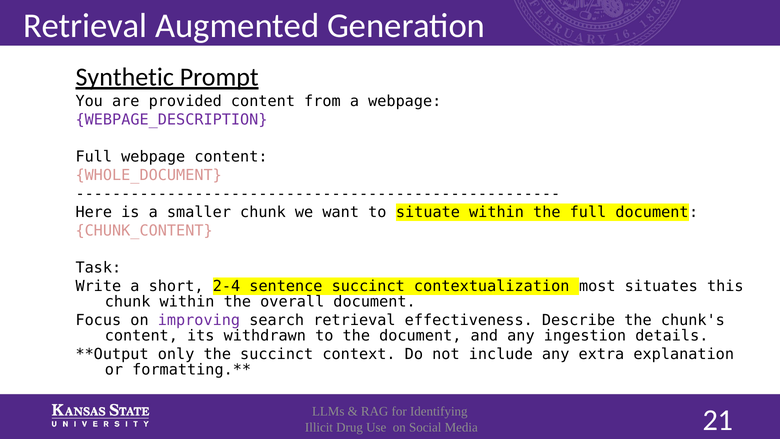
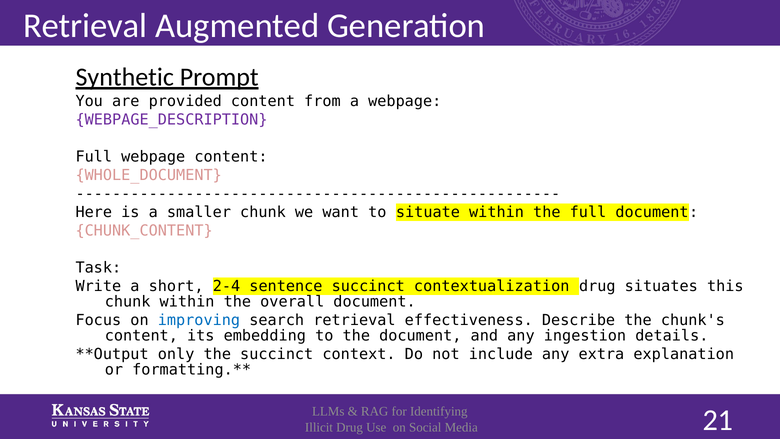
contextualization most: most -> drug
improving colour: purple -> blue
withdrawn: withdrawn -> embedding
